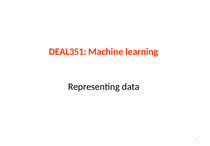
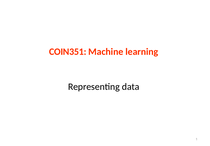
DEAL351: DEAL351 -> COIN351
